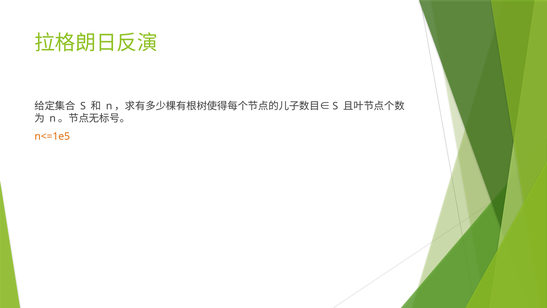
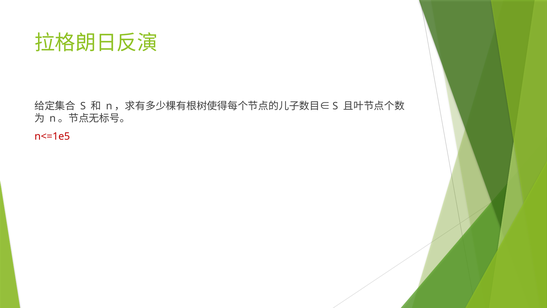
n<=1e5 colour: orange -> red
